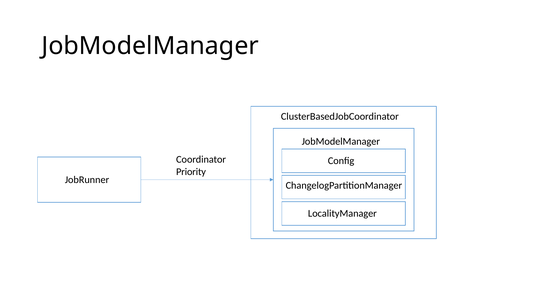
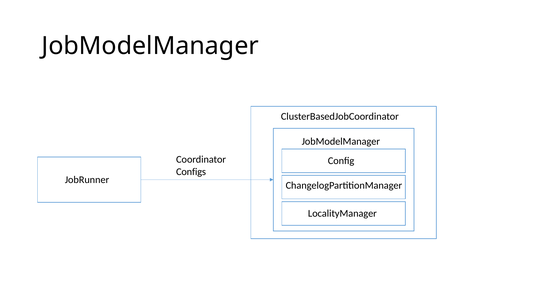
Priority: Priority -> Configs
